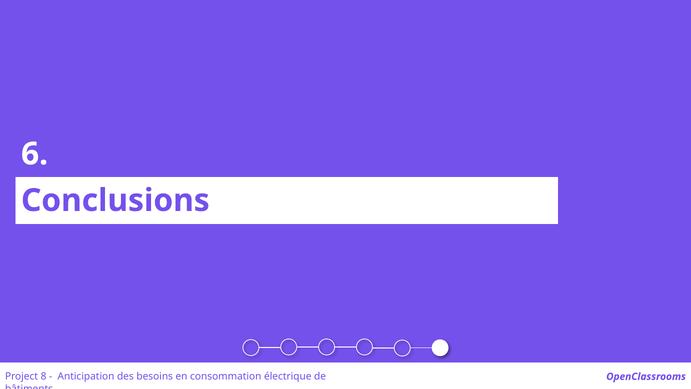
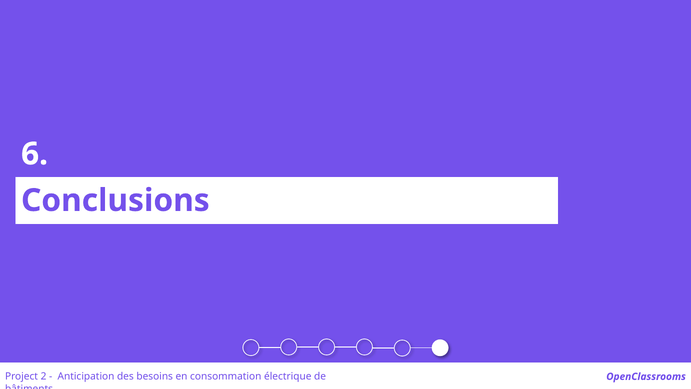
8: 8 -> 2
